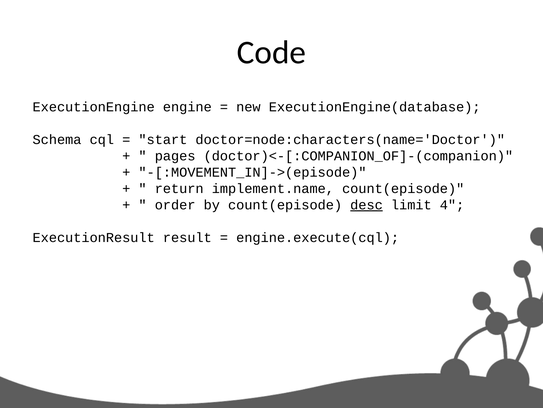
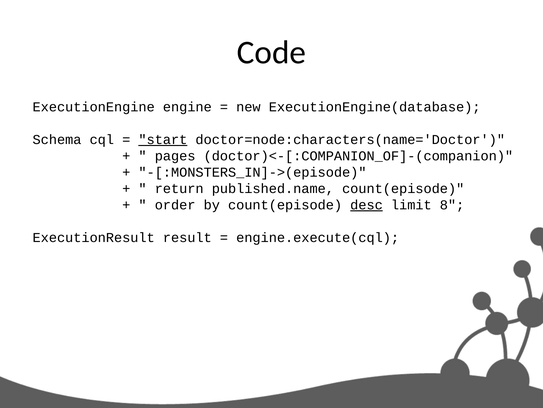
start underline: none -> present
-[:MOVEMENT_IN]->(episode: -[:MOVEMENT_IN]->(episode -> -[:MONSTERS_IN]->(episode
implement.name: implement.name -> published.name
4: 4 -> 8
